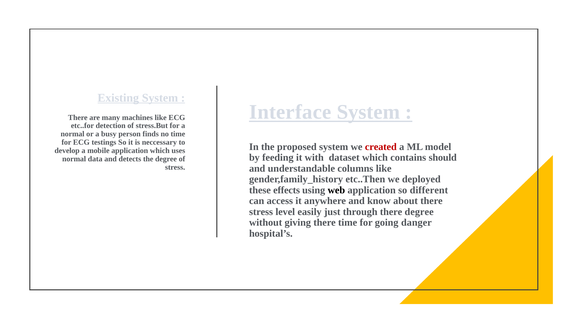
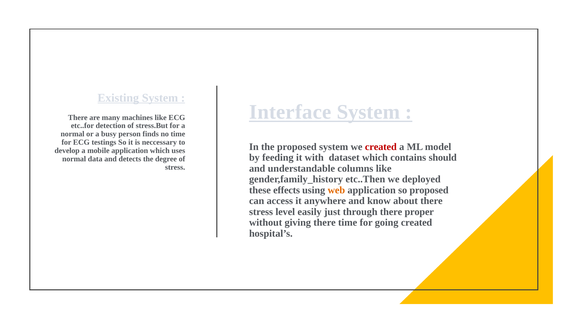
web colour: black -> orange
so different: different -> proposed
there degree: degree -> proper
going danger: danger -> created
